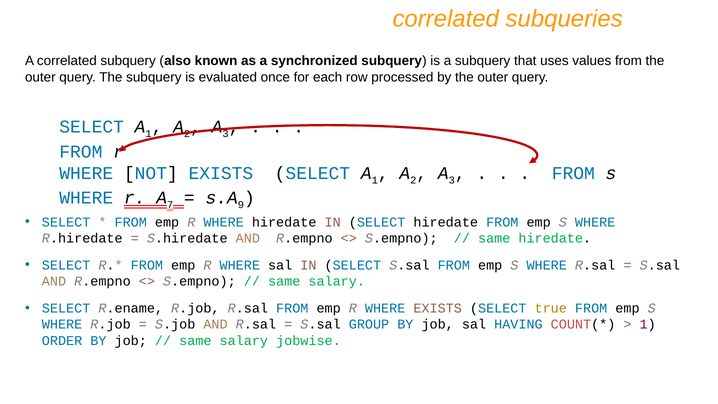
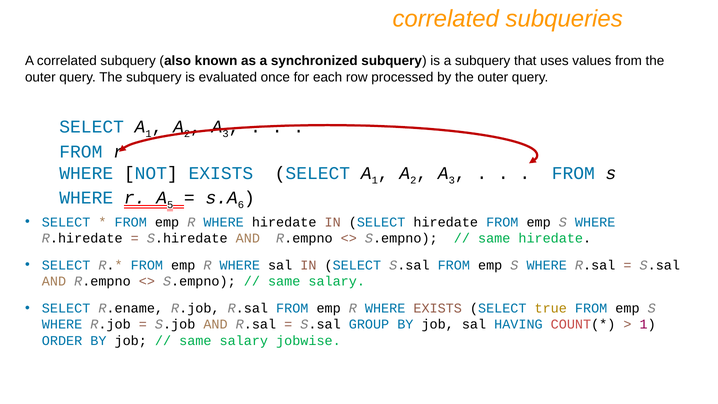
7: 7 -> 5
9: 9 -> 6
